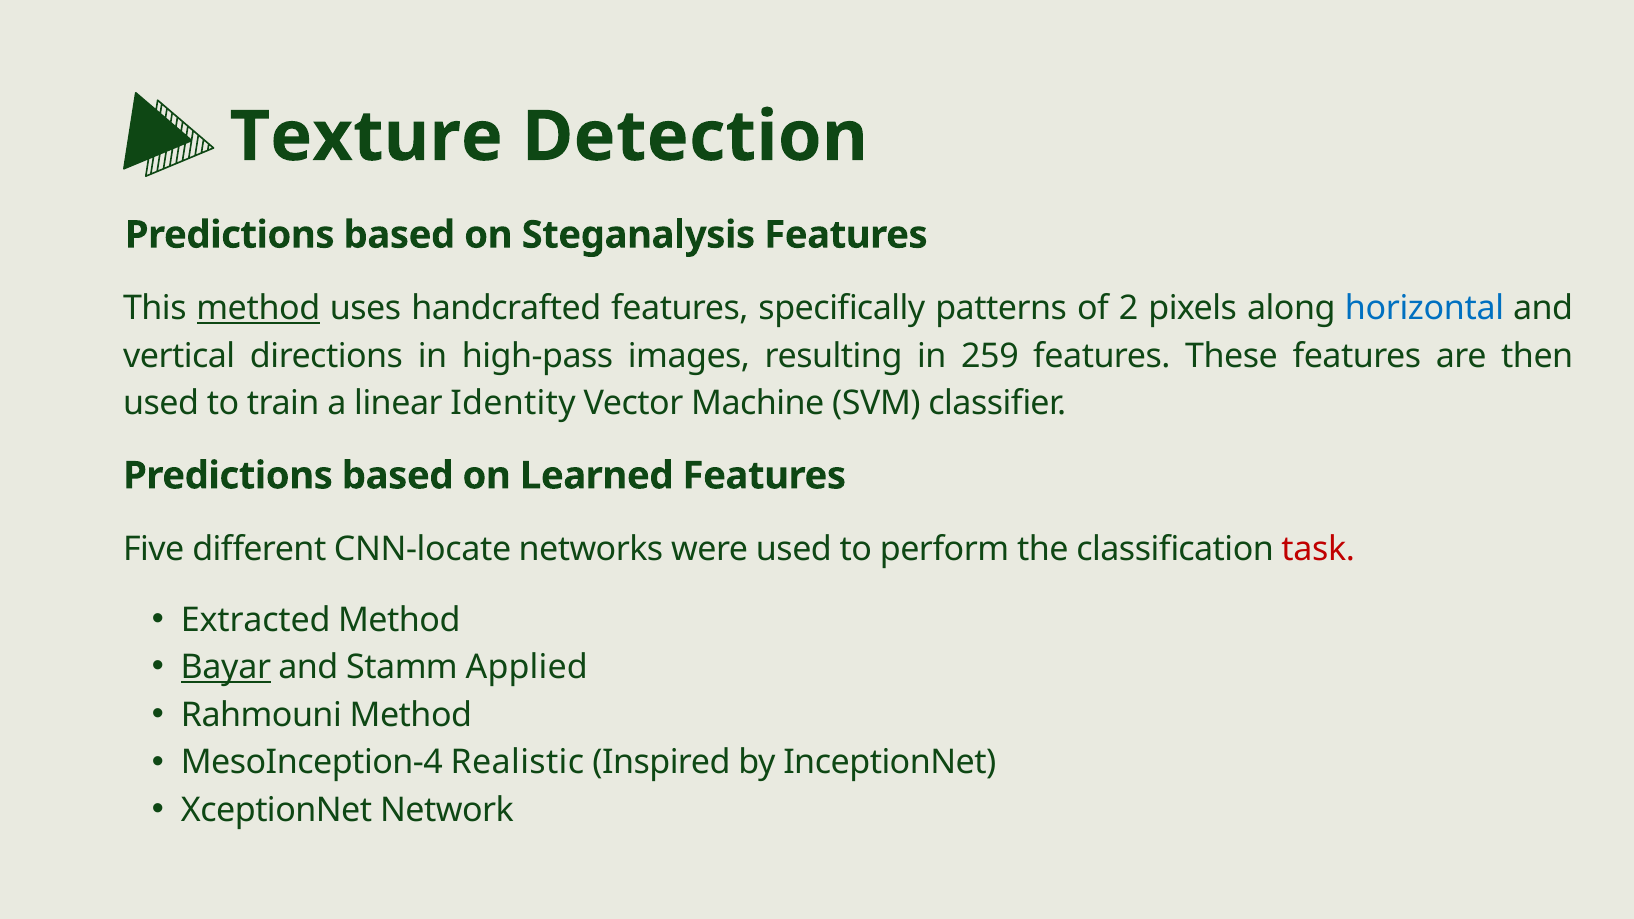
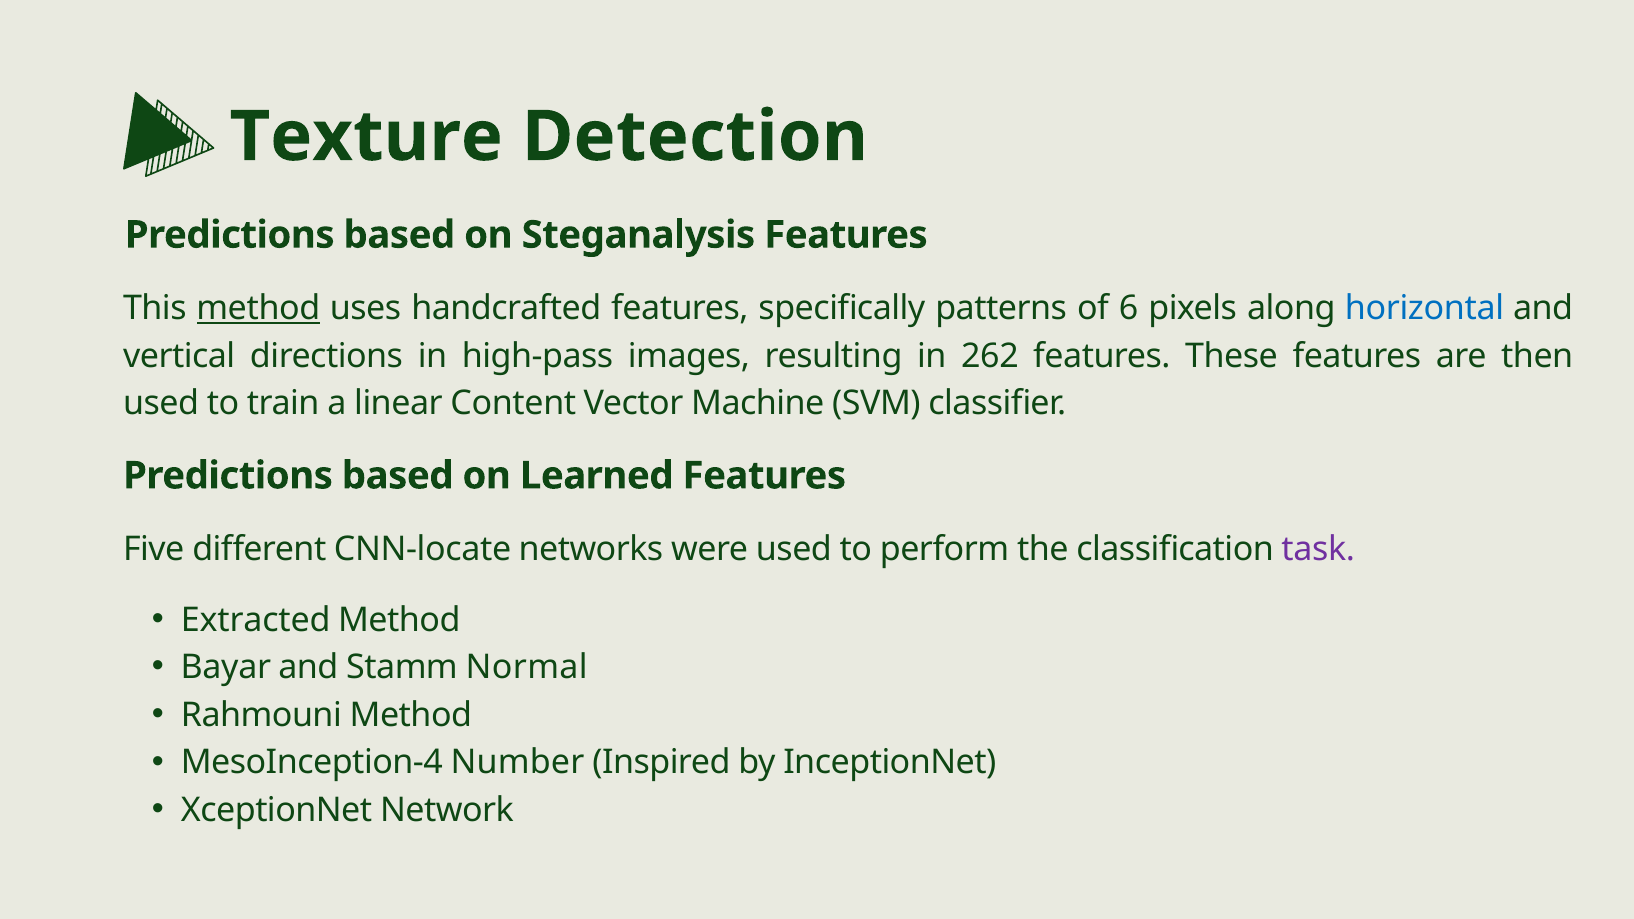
2: 2 -> 6
259: 259 -> 262
Identity: Identity -> Content
task colour: red -> purple
Bayar underline: present -> none
Applied: Applied -> Normal
Realistic: Realistic -> Number
